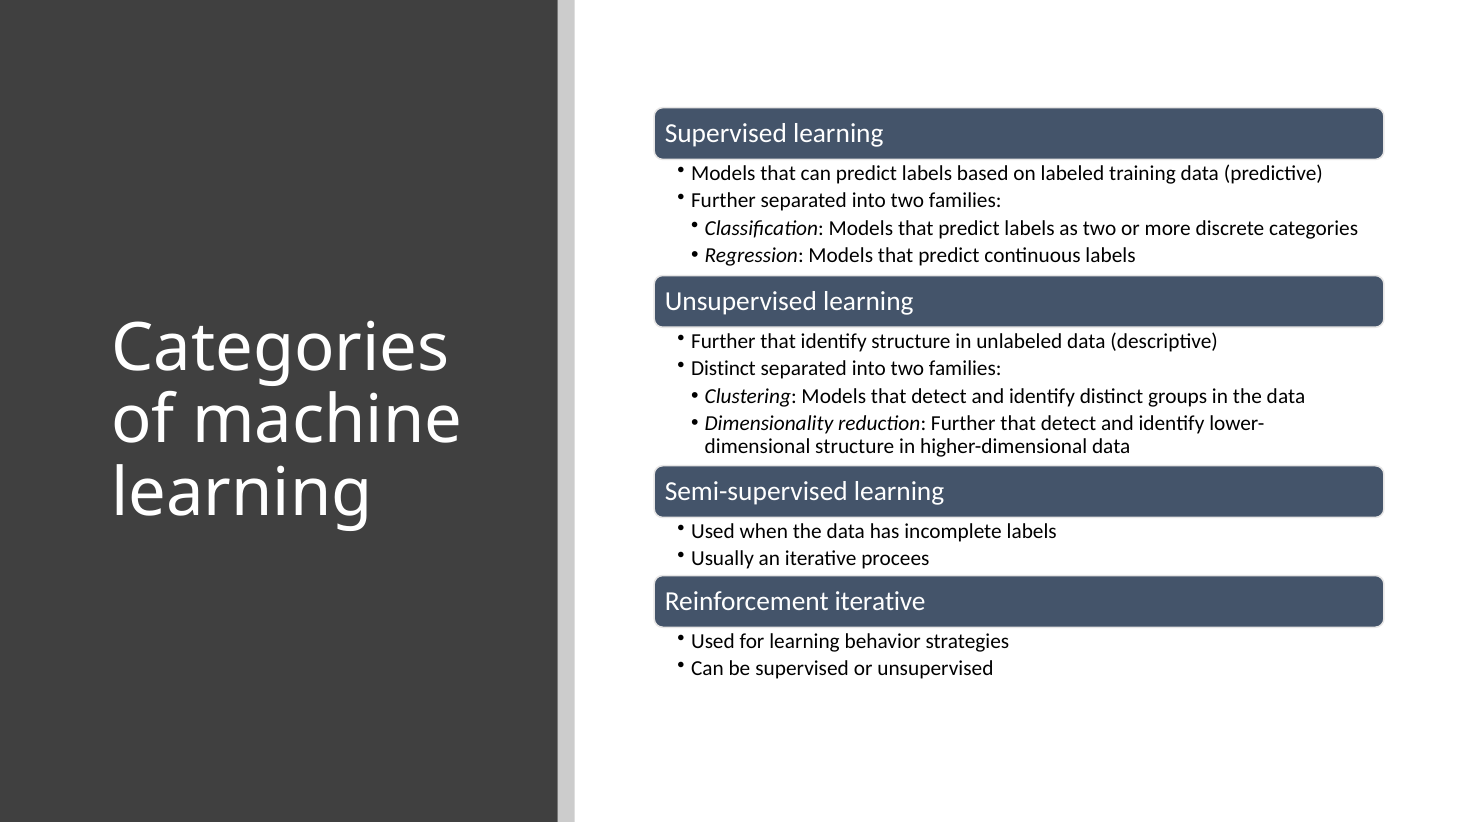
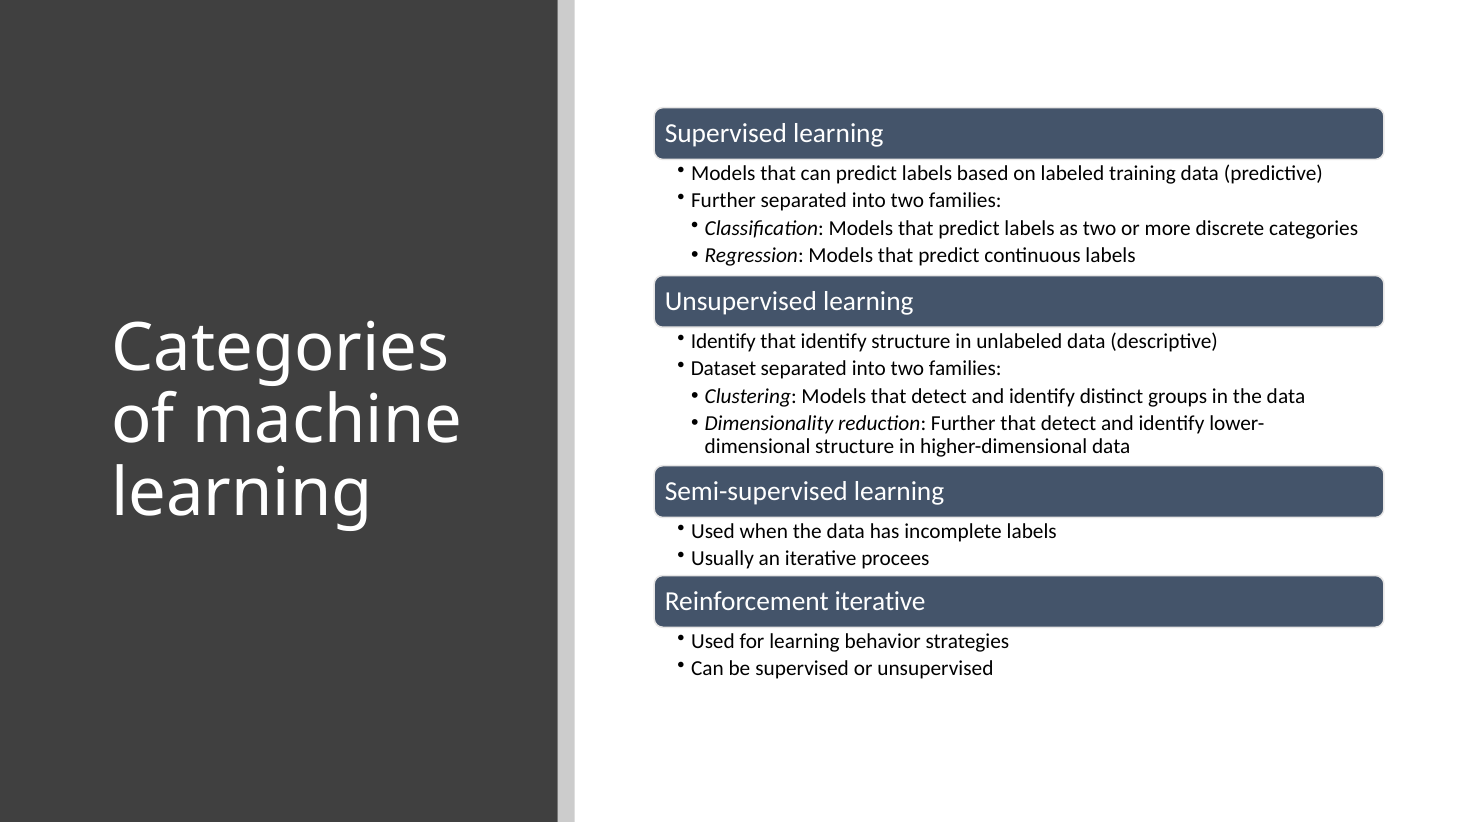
Further at (723, 341): Further -> Identify
Distinct at (723, 369): Distinct -> Dataset
